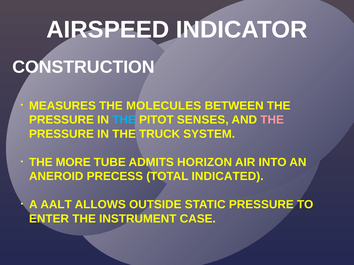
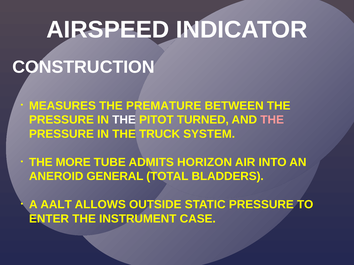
MOLECULES: MOLECULES -> PREMATURE
THE at (124, 120) colour: light blue -> white
SENSES: SENSES -> TURNED
PRECESS: PRECESS -> GENERAL
INDICATED: INDICATED -> BLADDERS
